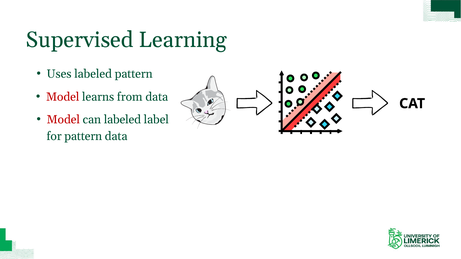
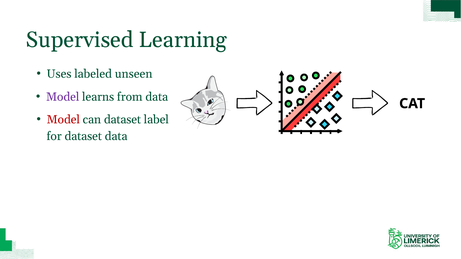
labeled pattern: pattern -> unseen
Model at (63, 97) colour: red -> purple
can labeled: labeled -> dataset
for pattern: pattern -> dataset
